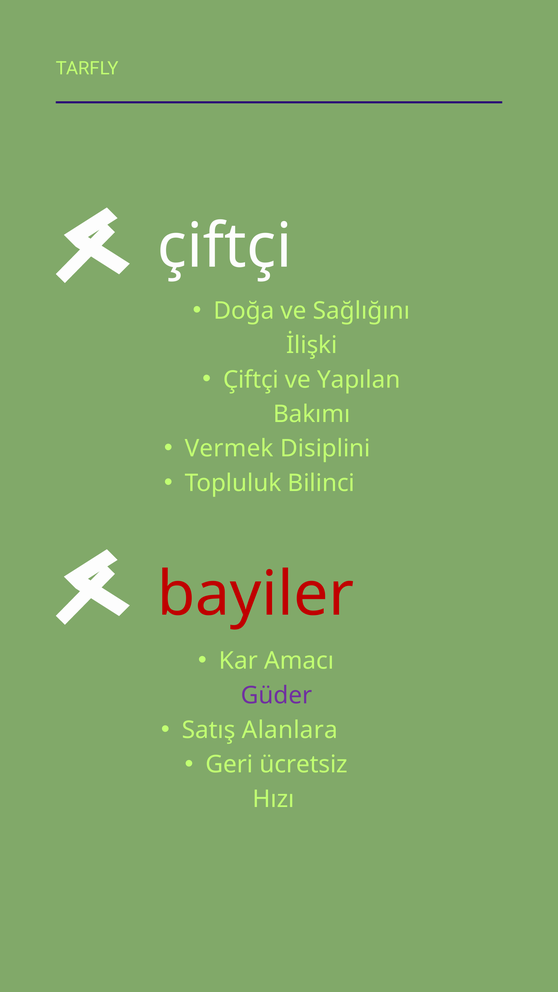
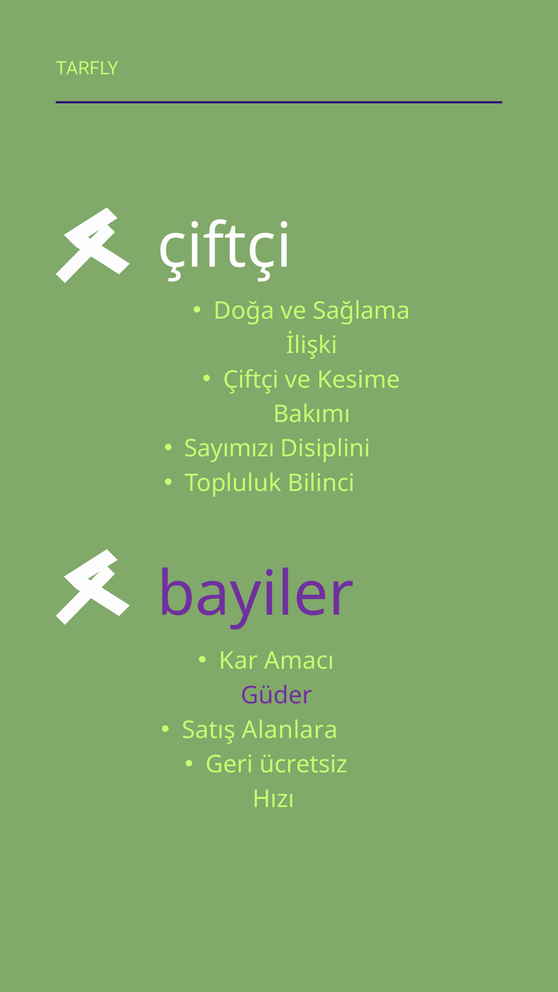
Sağlığını: Sağlığını -> Sağlama
Yapılan: Yapılan -> Kesime
Vermek: Vermek -> Sayımızı
bayiler colour: red -> purple
